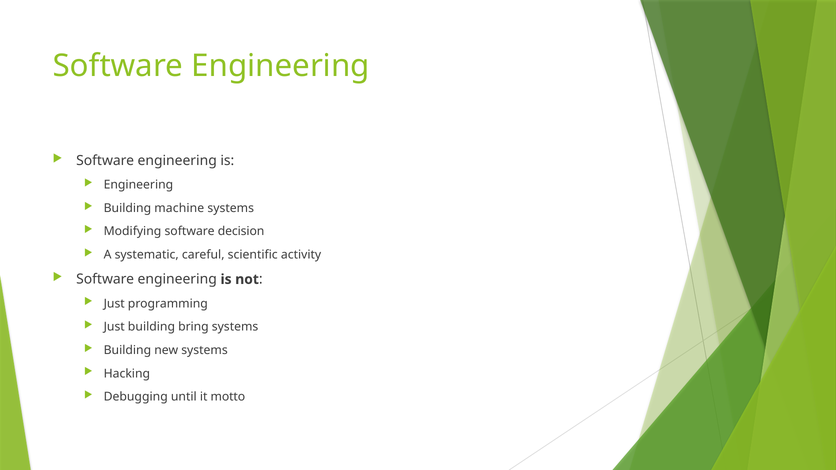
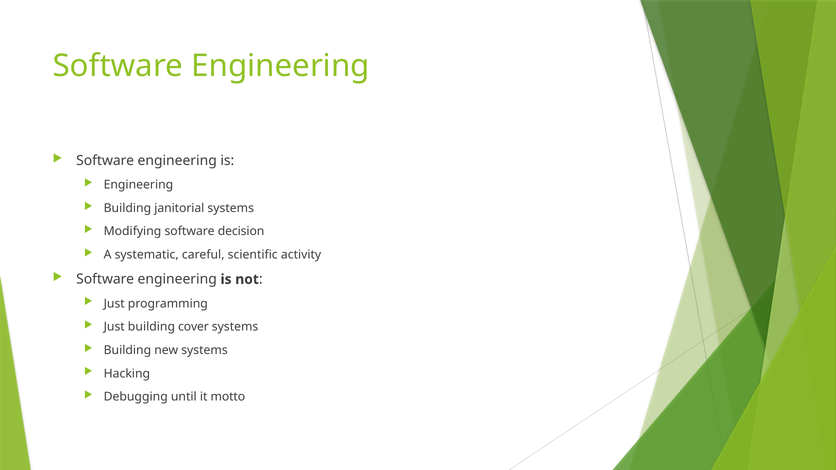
machine: machine -> janitorial
bring: bring -> cover
